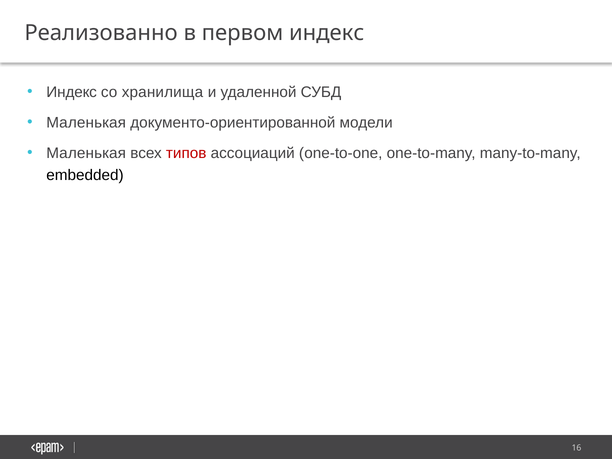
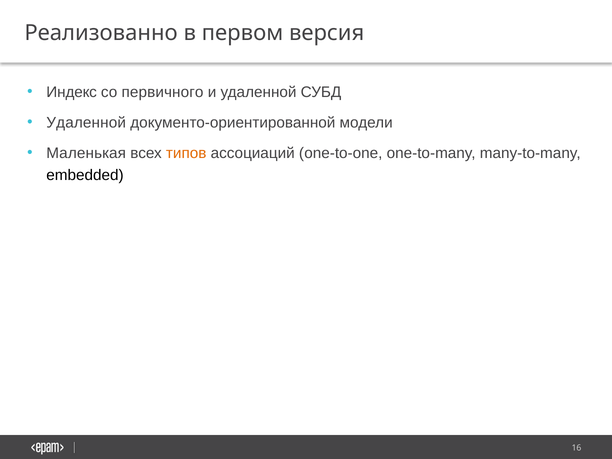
первом индекс: индекс -> версия
хранилища: хранилища -> первичного
Маленькая at (86, 123): Маленькая -> Удаленной
типов colour: red -> orange
